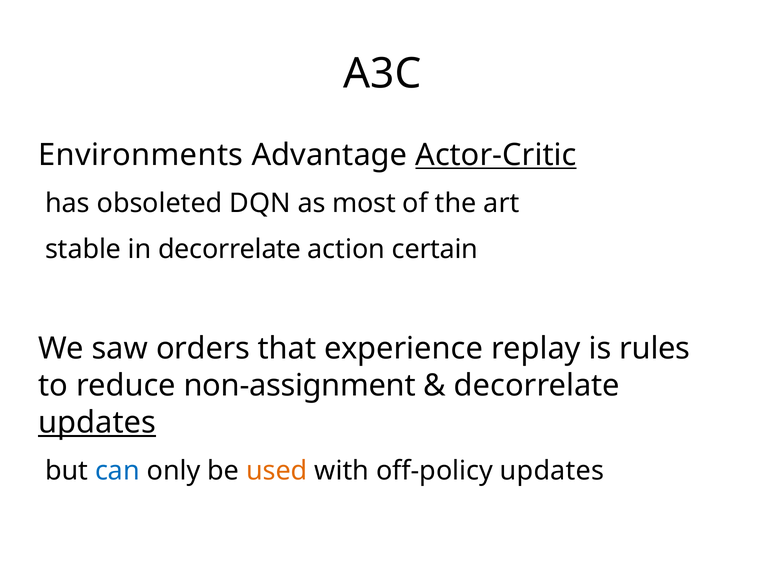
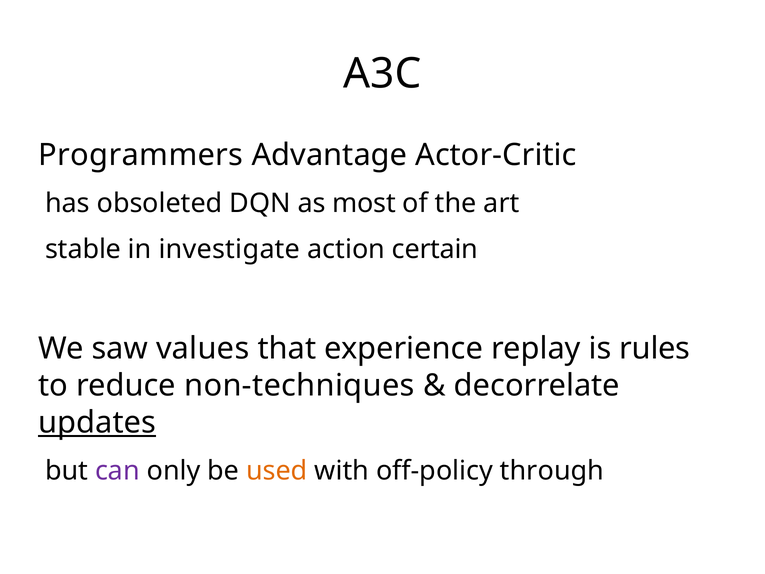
Environments: Environments -> Programmers
Actor-Critic underline: present -> none
in decorrelate: decorrelate -> investigate
orders: orders -> values
non-assignment: non-assignment -> non-techniques
can colour: blue -> purple
off-policy updates: updates -> through
